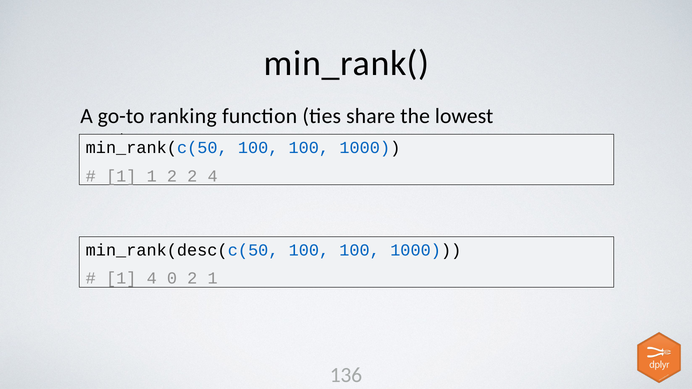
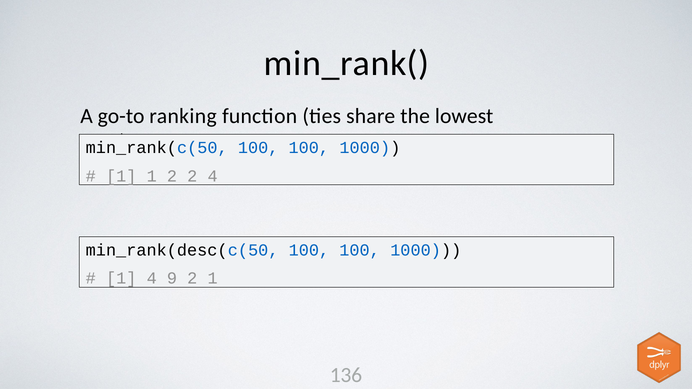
0: 0 -> 9
